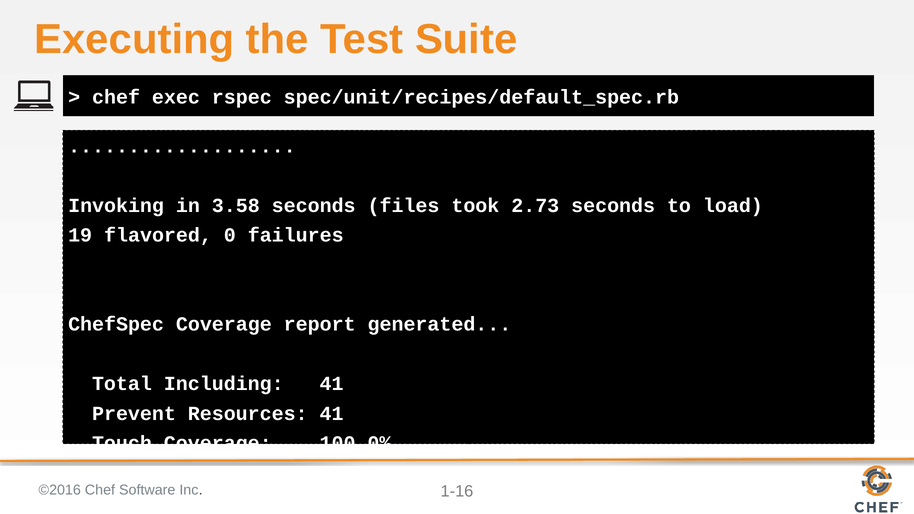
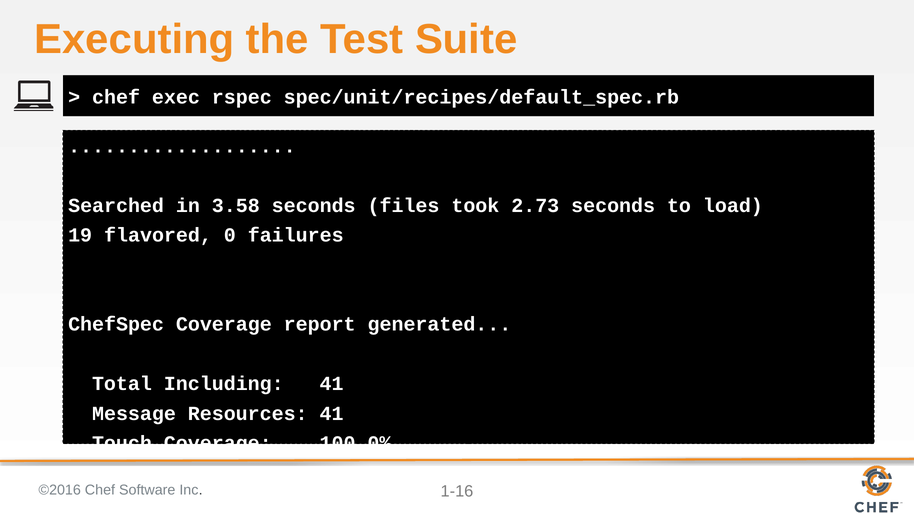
Invoking: Invoking -> Searched
Prevent: Prevent -> Message
